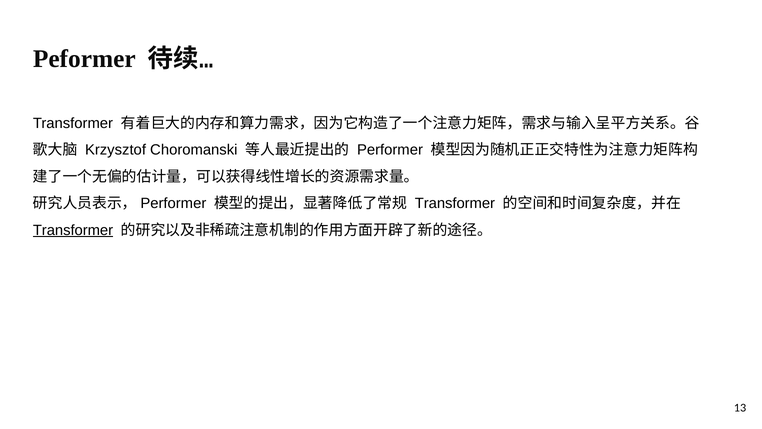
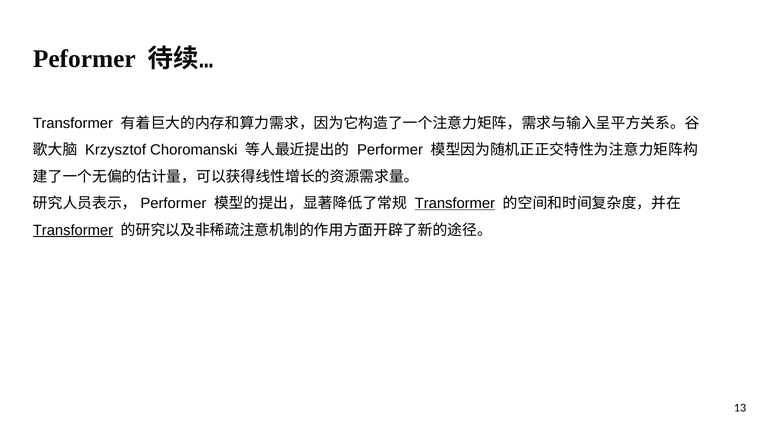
Transformer at (455, 203) underline: none -> present
